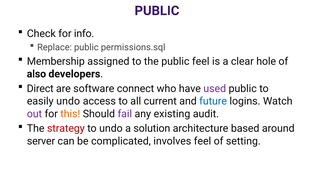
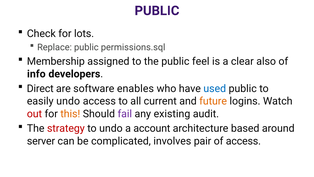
info: info -> lots
hole: hole -> also
also: also -> info
connect: connect -> enables
used colour: purple -> blue
future colour: blue -> orange
out colour: purple -> red
solution: solution -> account
involves feel: feel -> pair
of setting: setting -> access
